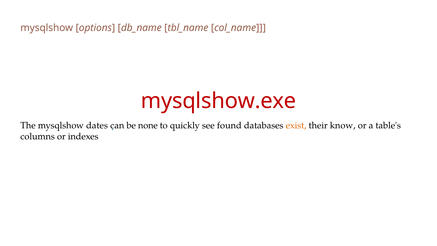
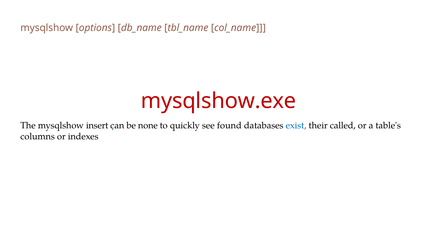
dates: dates -> insert
exist colour: orange -> blue
know: know -> called
